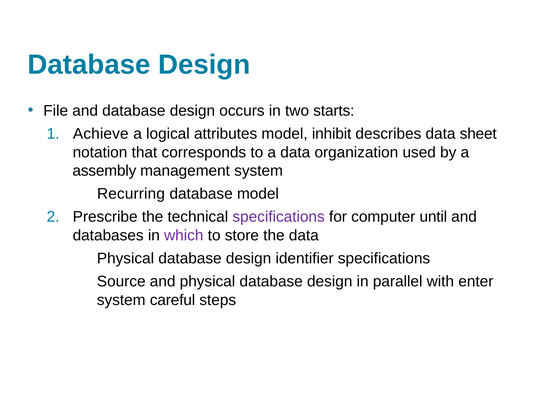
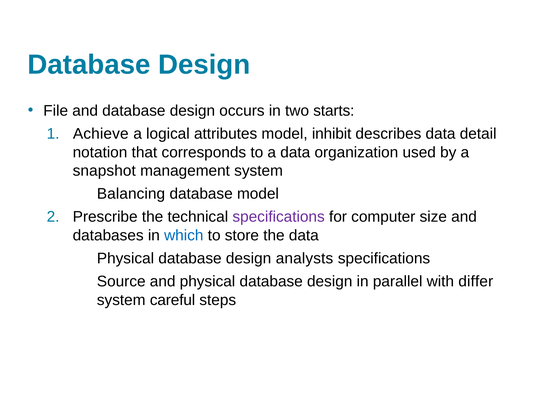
sheet: sheet -> detail
assembly: assembly -> snapshot
Recurring: Recurring -> Balancing
until: until -> size
which colour: purple -> blue
identifier: identifier -> analysts
enter: enter -> differ
